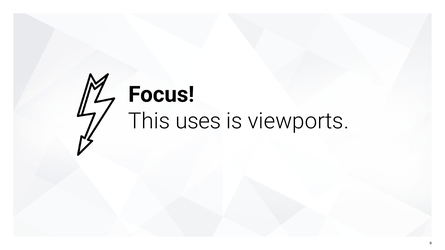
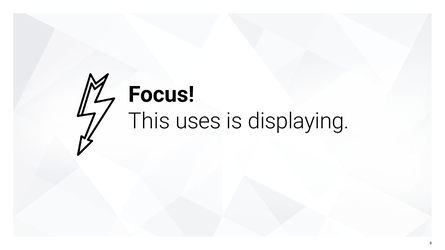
viewports: viewports -> displaying
